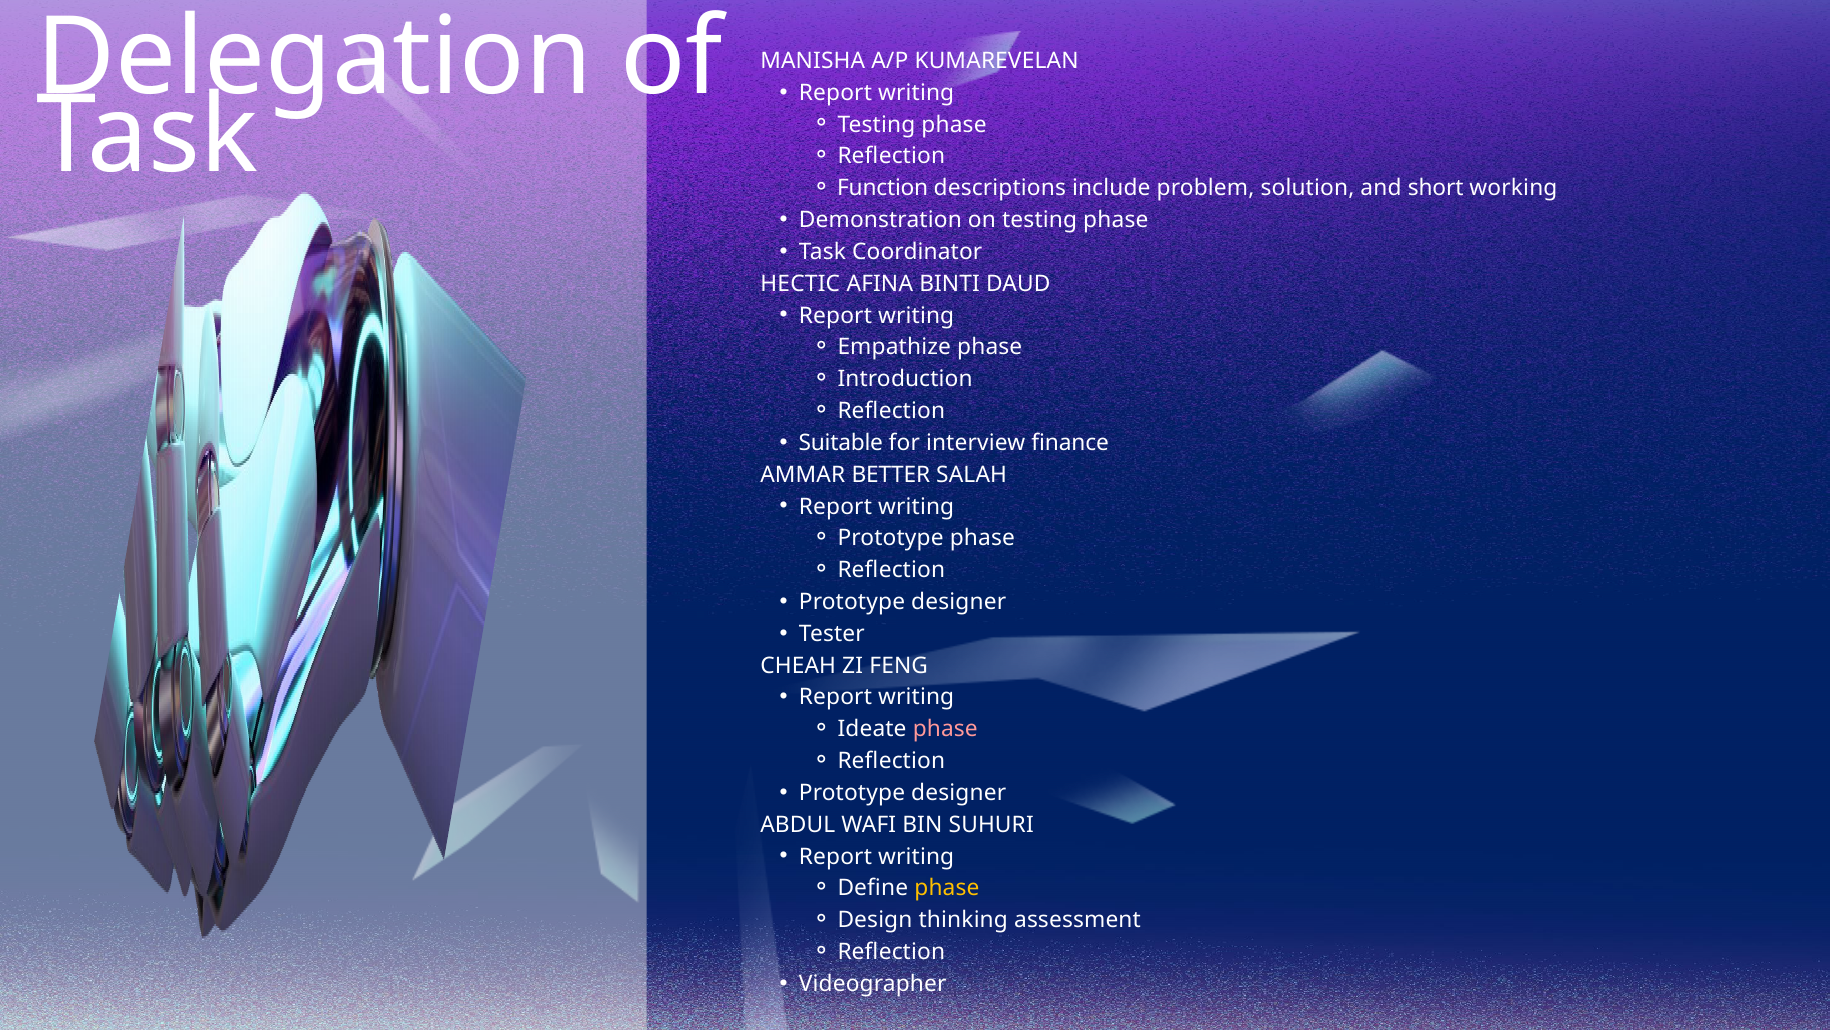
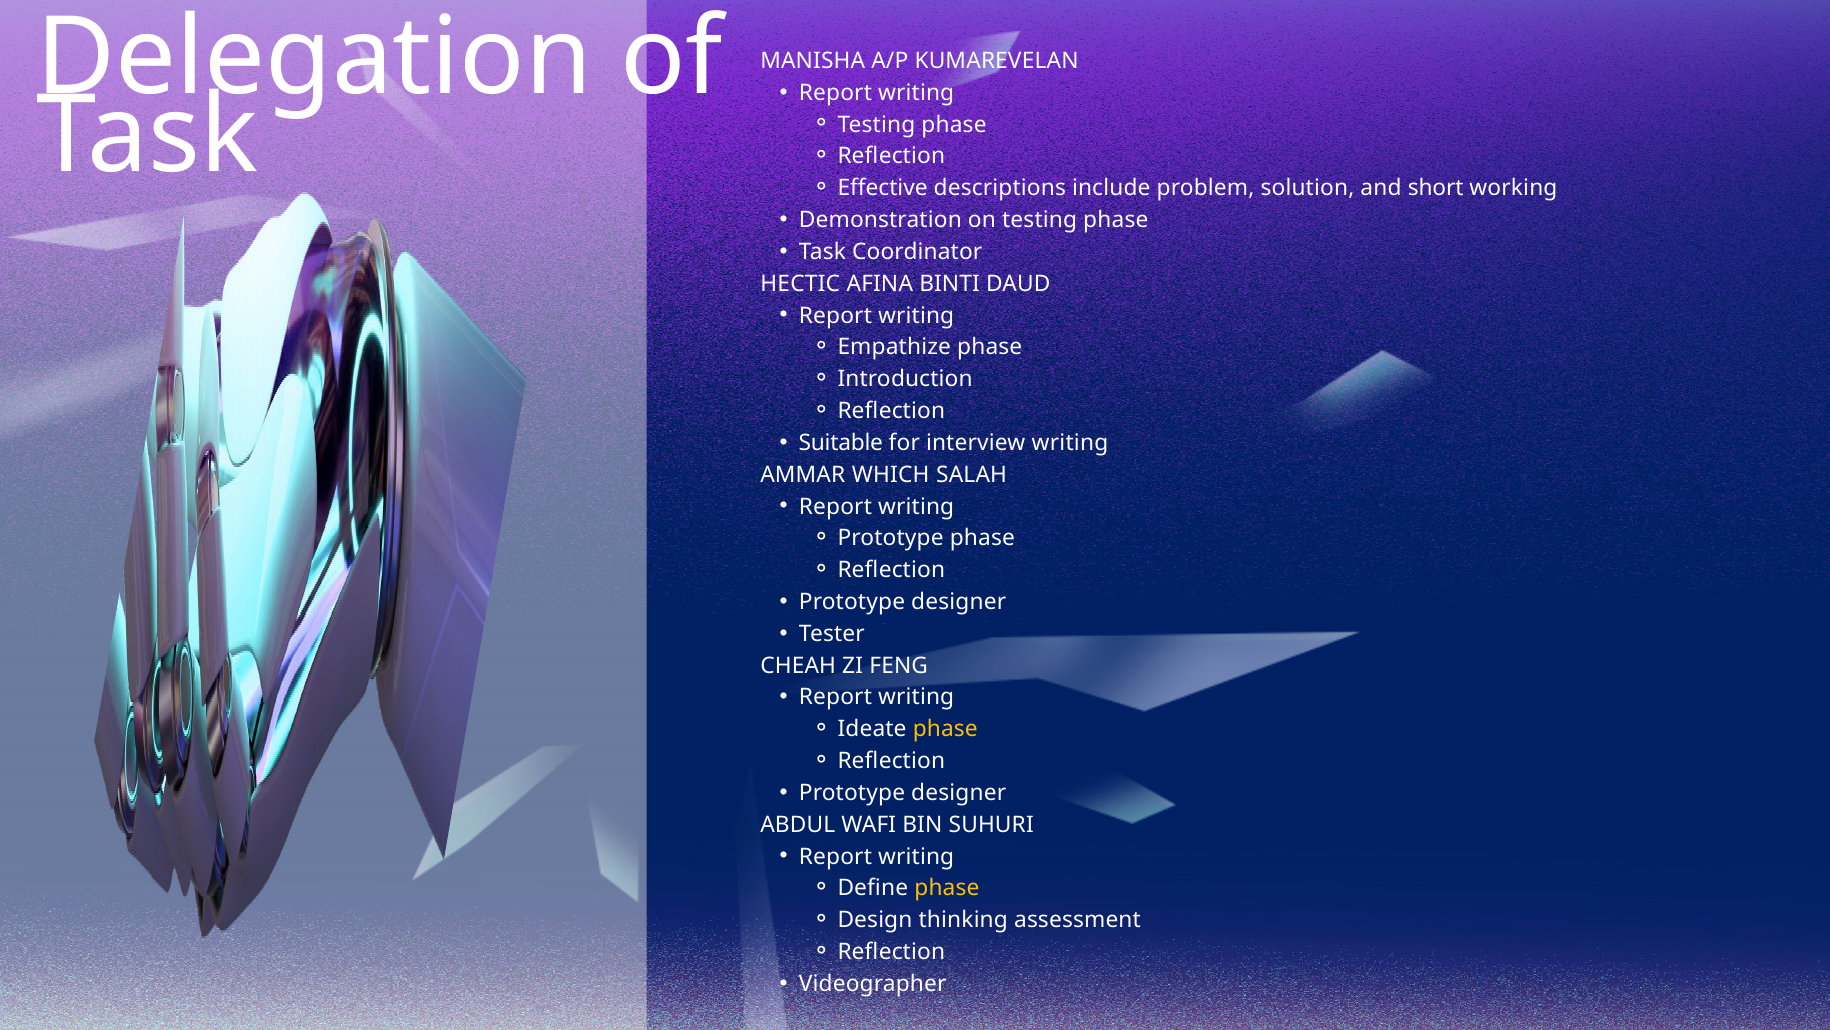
Function: Function -> Effective
interview finance: finance -> writing
BETTER: BETTER -> WHICH
phase at (945, 729) colour: pink -> yellow
